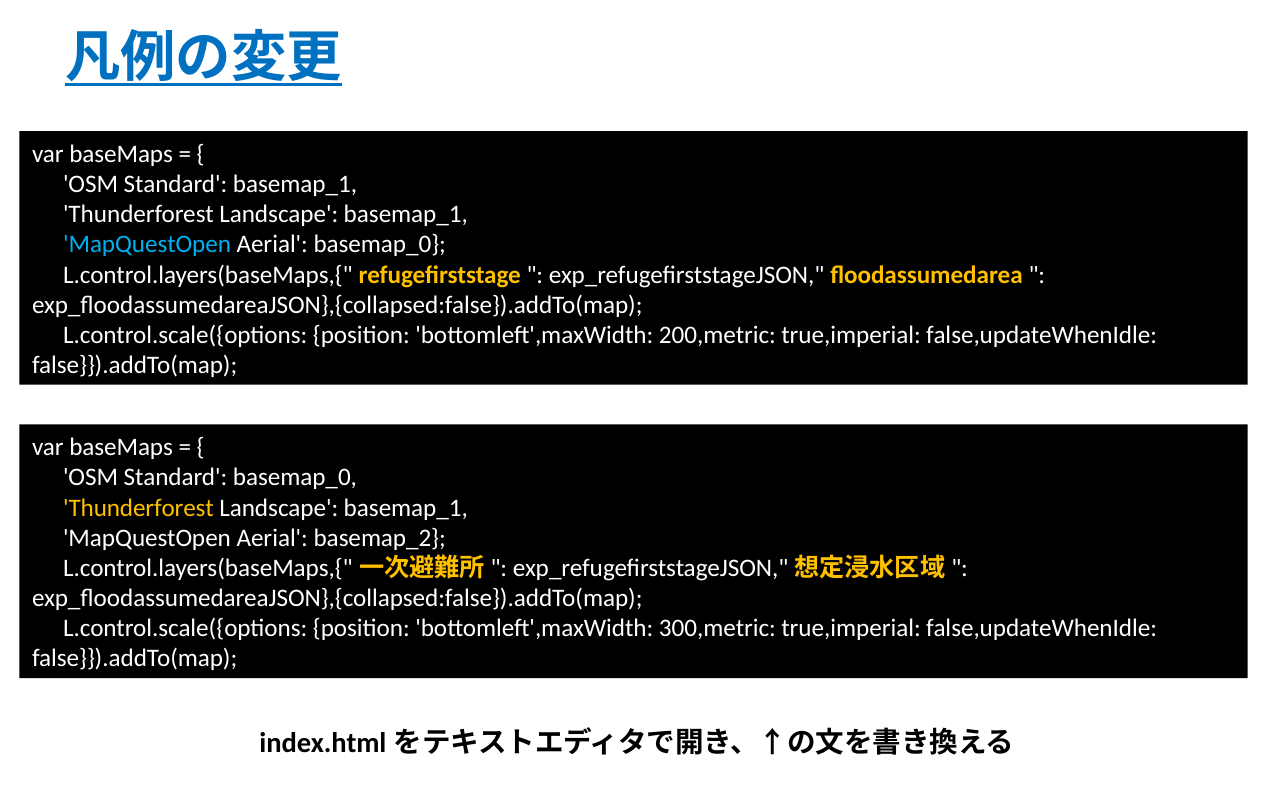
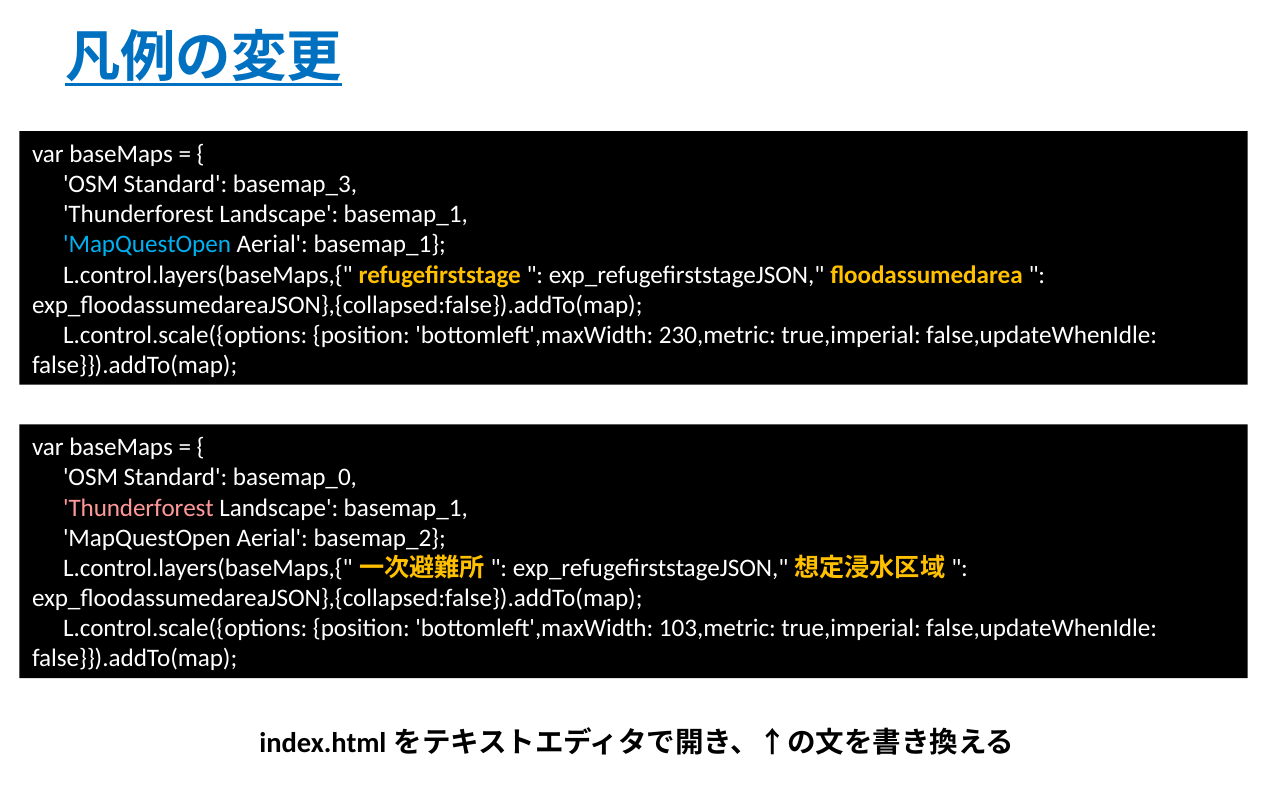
Standard basemap_1: basemap_1 -> basemap_3
Aerial basemap_0: basemap_0 -> basemap_1
200,metric: 200,metric -> 230,metric
Thunderforest at (138, 508) colour: yellow -> pink
300,metric: 300,metric -> 103,metric
